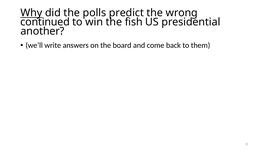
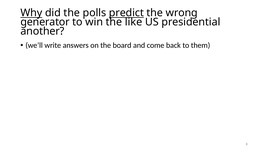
predict underline: none -> present
continued: continued -> generator
fish: fish -> like
